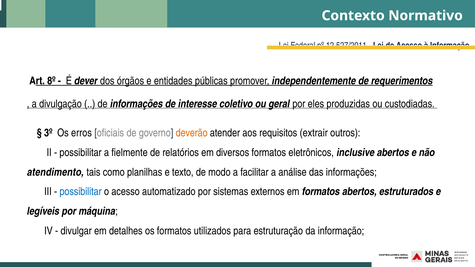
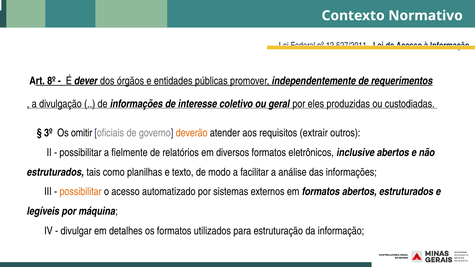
erros: erros -> omitir
atendimento at (55, 172): atendimento -> estruturados
possibilitar at (81, 192) colour: blue -> orange
